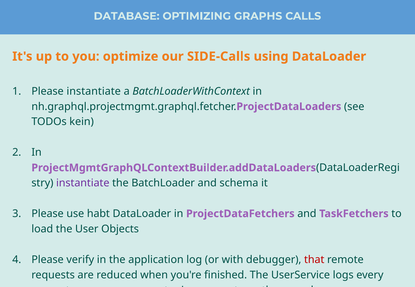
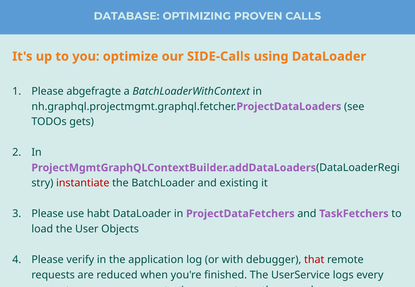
GRAPHS: GRAPHS -> PROVEN
Please instantiate: instantiate -> abgefragte
kein: kein -> gets
instantiate at (83, 183) colour: purple -> red
schema: schema -> existing
